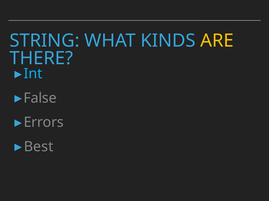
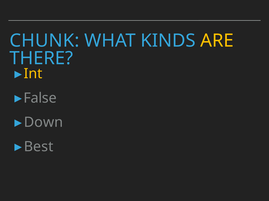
STRING: STRING -> CHUNK
Int colour: light blue -> yellow
Errors: Errors -> Down
